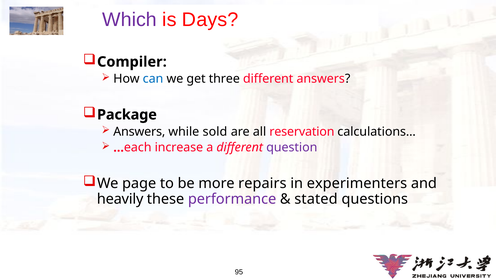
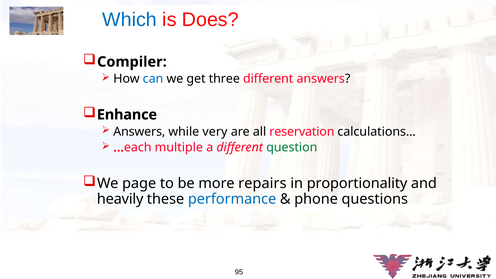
Which colour: purple -> blue
Days: Days -> Does
Package: Package -> Enhance
sold: sold -> very
increase: increase -> multiple
question colour: purple -> green
experimenters: experimenters -> proportionality
performance colour: purple -> blue
stated: stated -> phone
